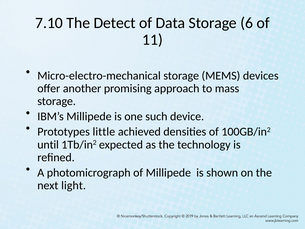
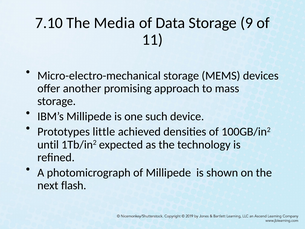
Detect: Detect -> Media
6: 6 -> 9
light: light -> flash
